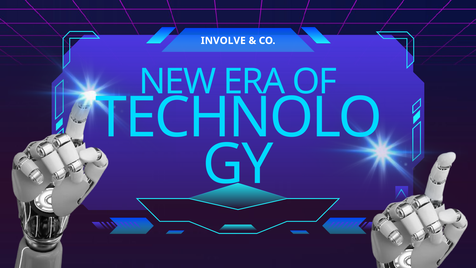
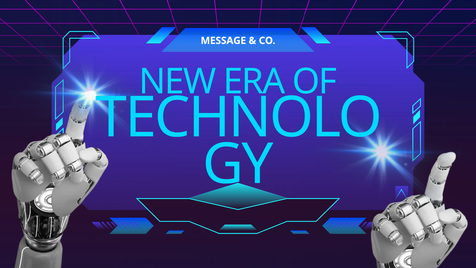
INVOLVE: INVOLVE -> MESSAGE
